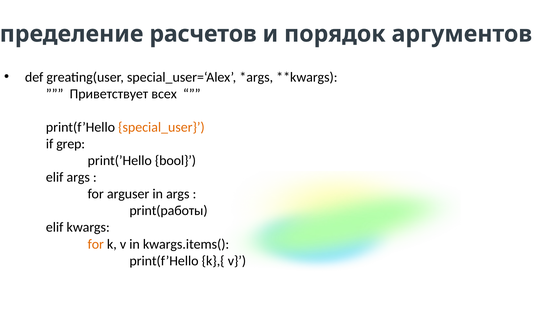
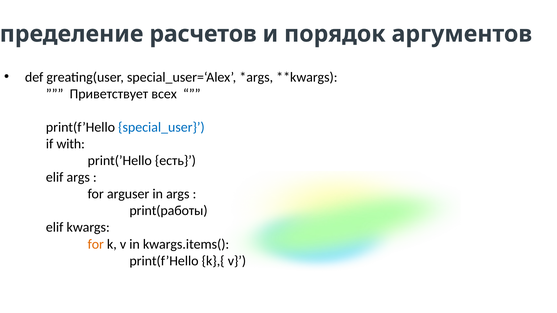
special_user colour: orange -> blue
grep: grep -> with
bool: bool -> есть
